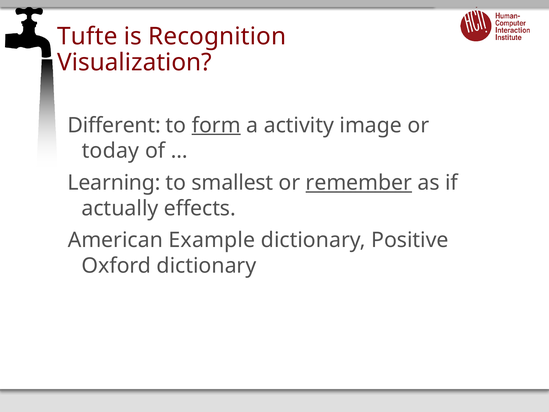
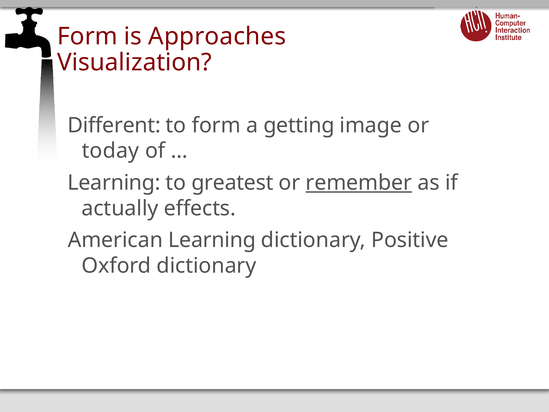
Tufte at (87, 36): Tufte -> Form
Recognition: Recognition -> Approaches
form at (216, 125) underline: present -> none
activity: activity -> getting
smallest: smallest -> greatest
American Example: Example -> Learning
